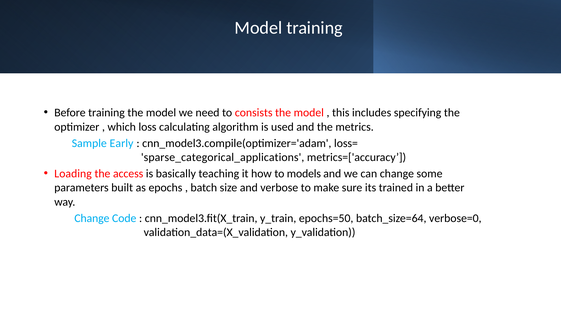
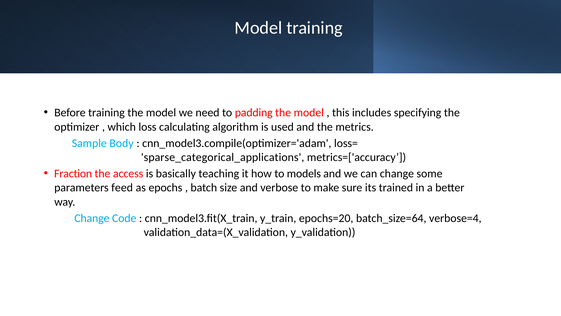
consists: consists -> padding
Early: Early -> Body
Loading: Loading -> Fraction
built: built -> feed
epochs=50: epochs=50 -> epochs=20
verbose=0: verbose=0 -> verbose=4
